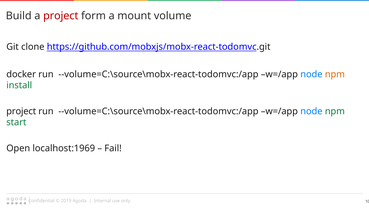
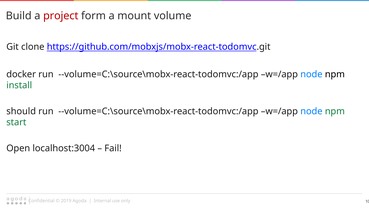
npm at (335, 74) colour: orange -> black
project at (21, 111): project -> should
localhost:1969: localhost:1969 -> localhost:3004
